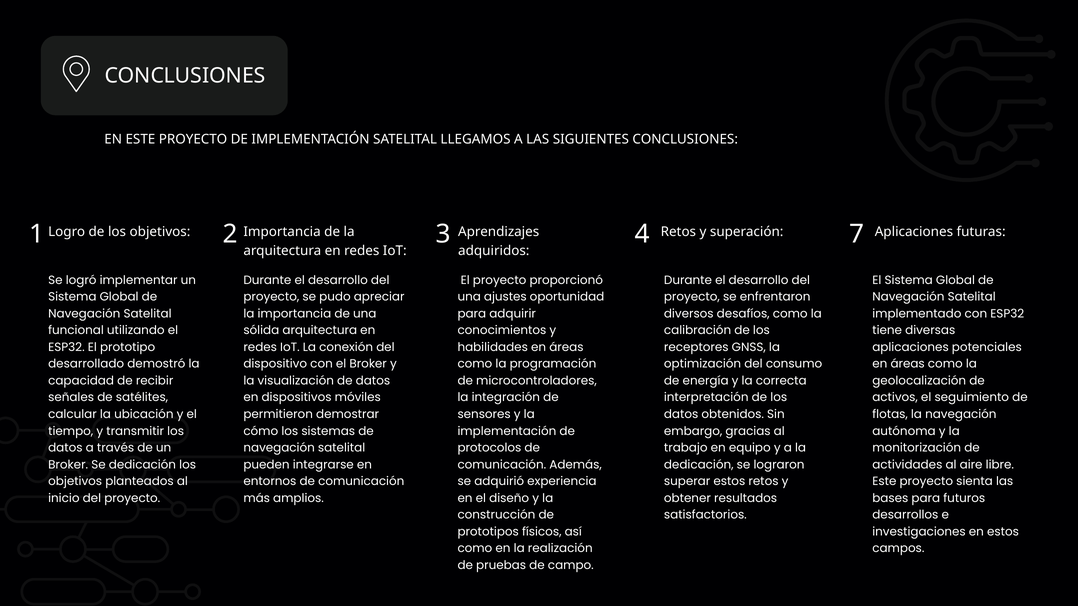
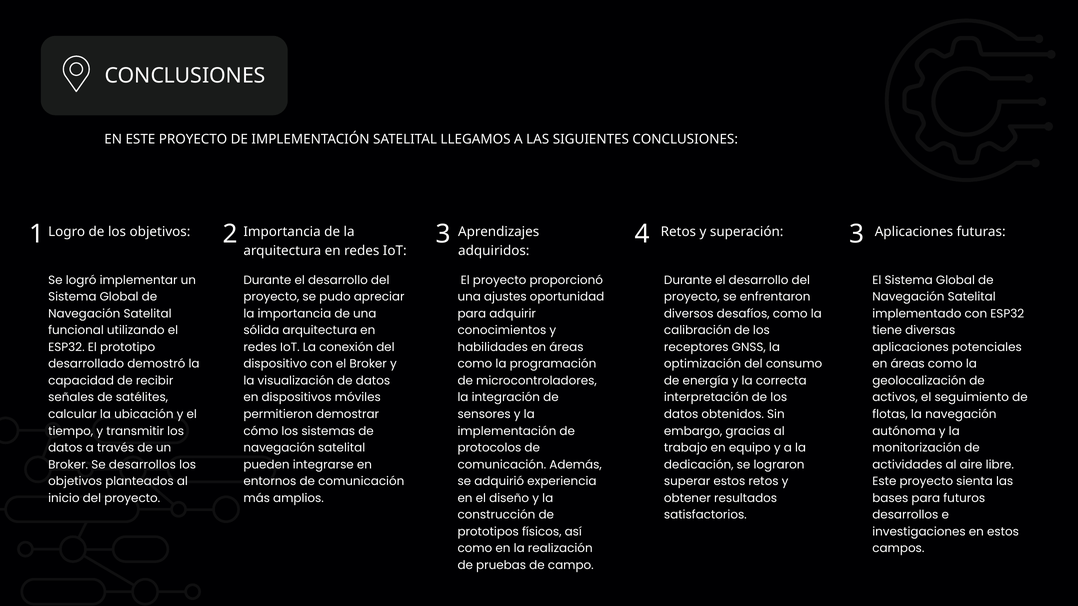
superación 7: 7 -> 3
Se dedicación: dedicación -> desarrollos
